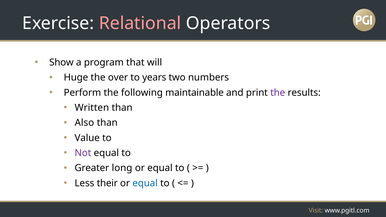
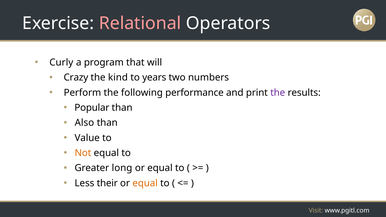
Show: Show -> Curly
Huge: Huge -> Crazy
over: over -> kind
maintainable: maintainable -> performance
Written: Written -> Popular
Not colour: purple -> orange
equal at (145, 183) colour: blue -> orange
